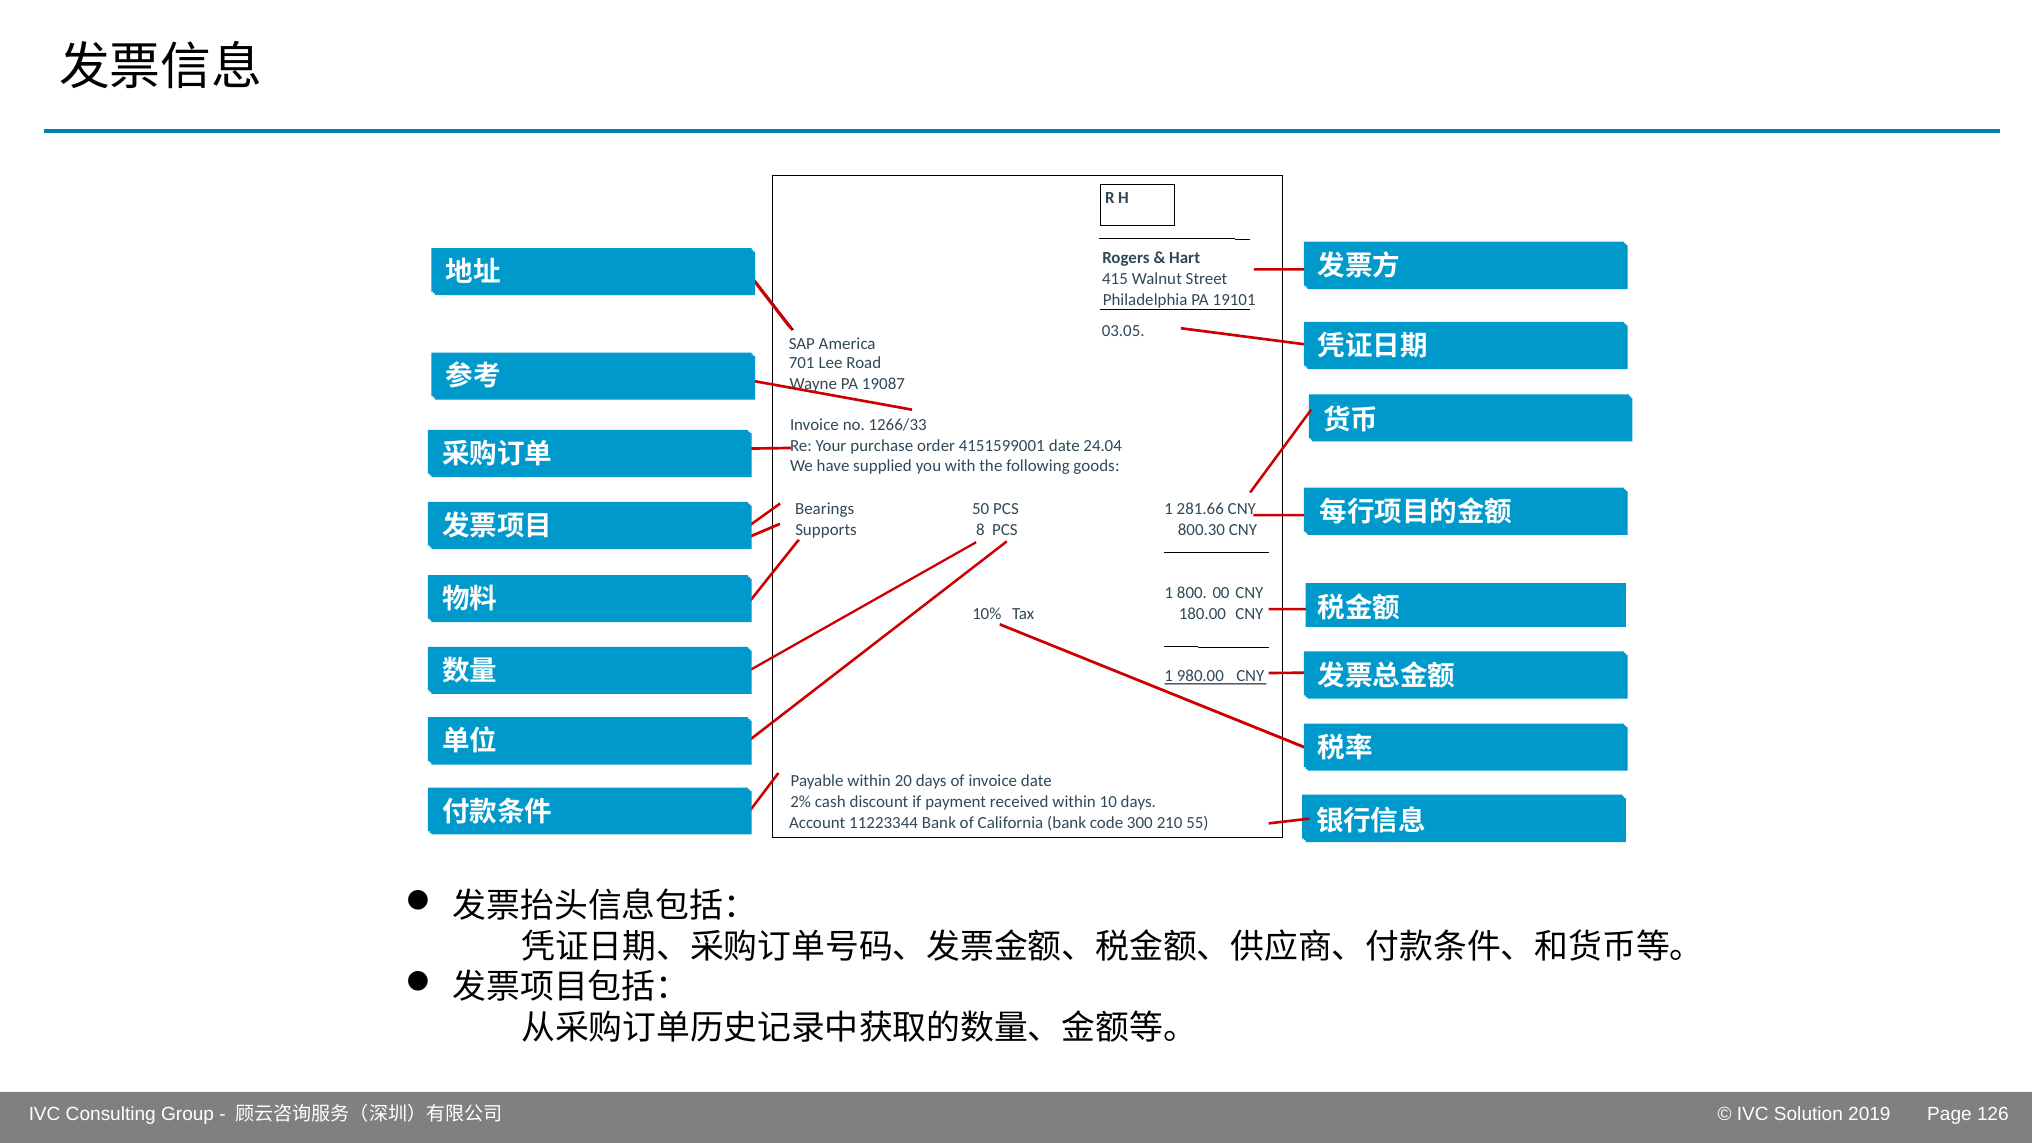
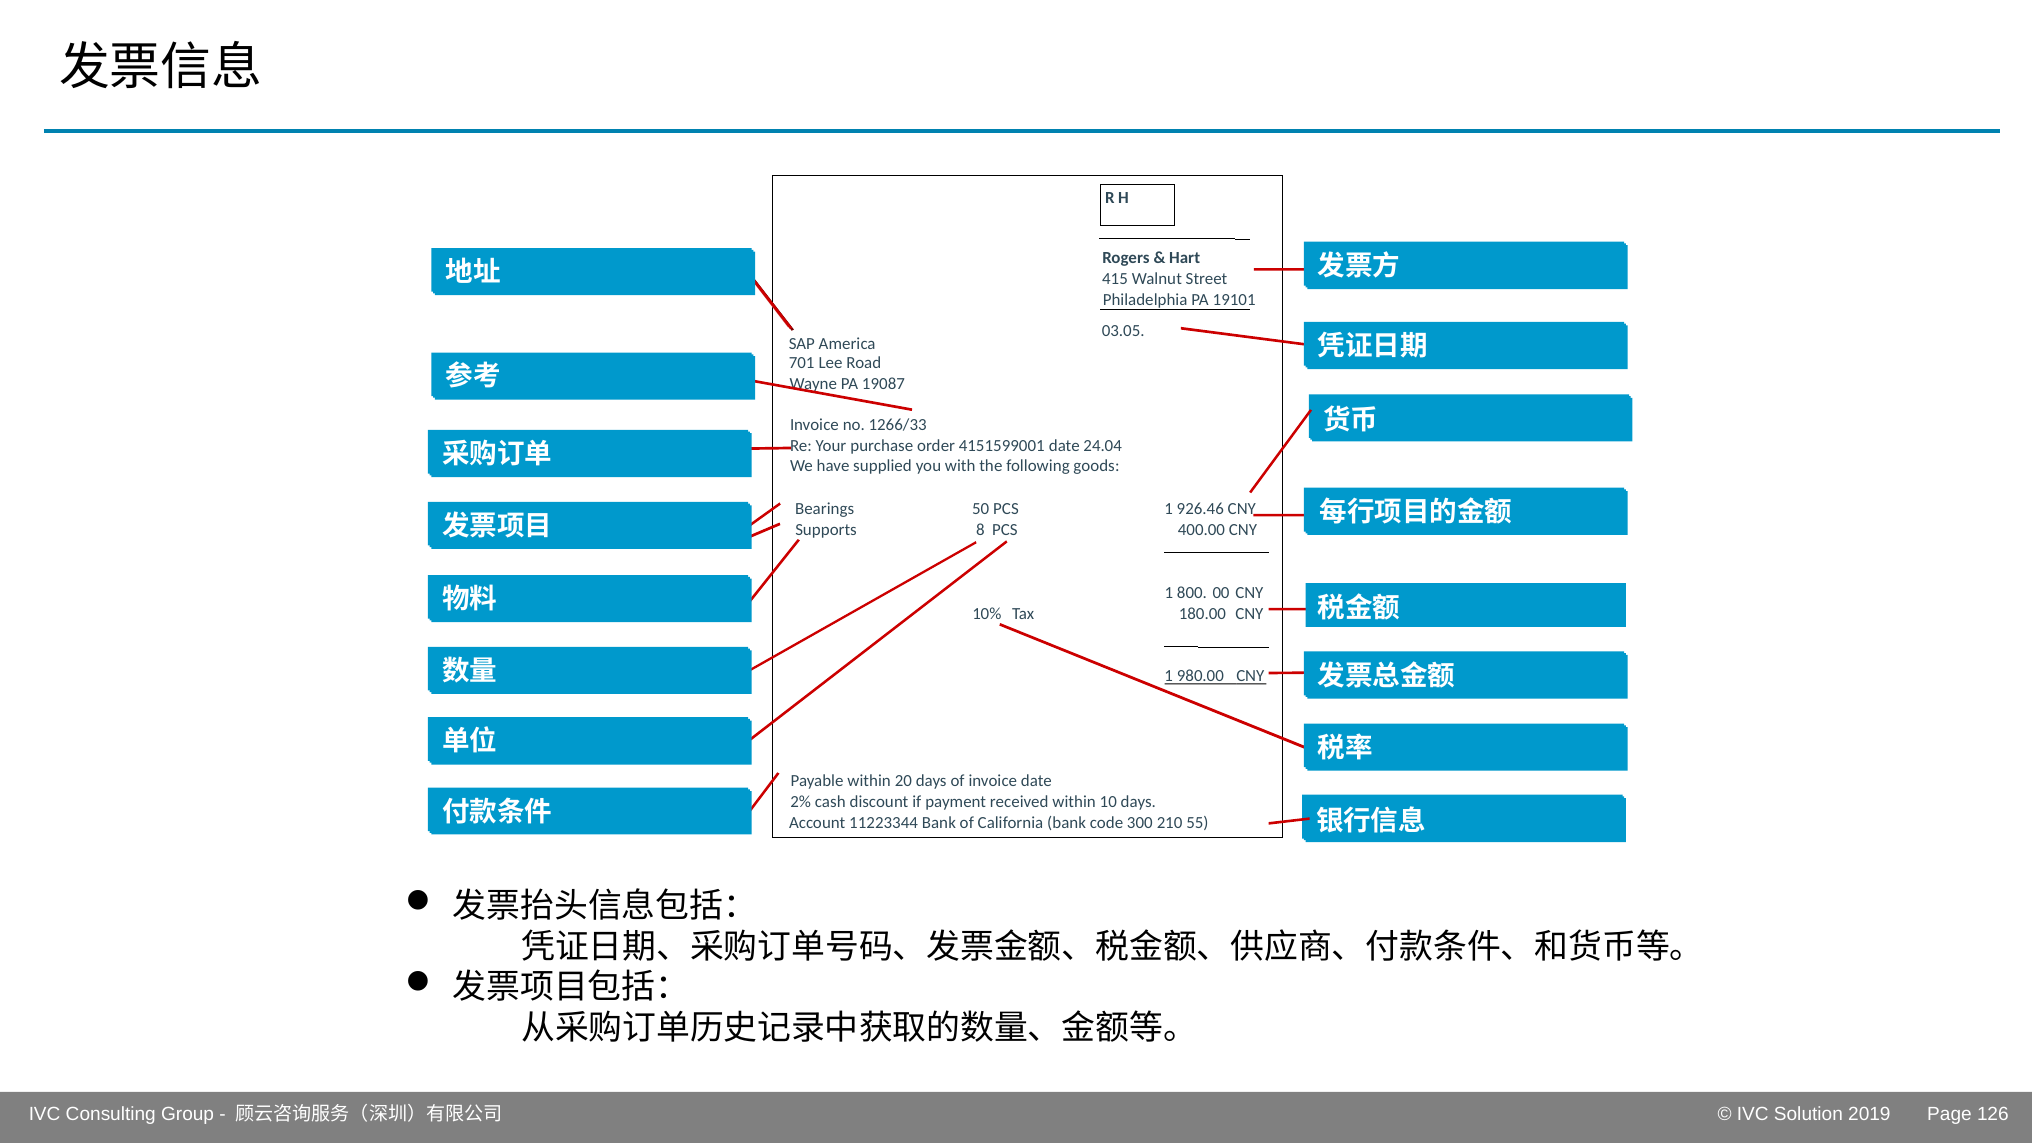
281.66: 281.66 -> 926.46
800.30: 800.30 -> 400.00
